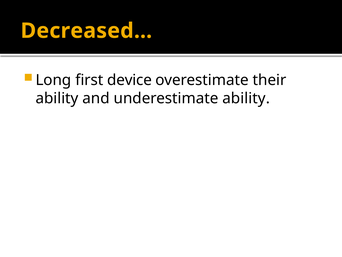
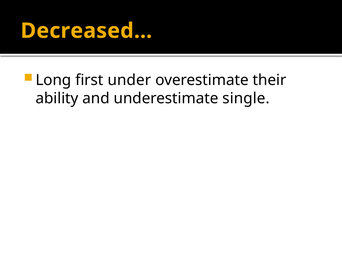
device: device -> under
underestimate ability: ability -> single
